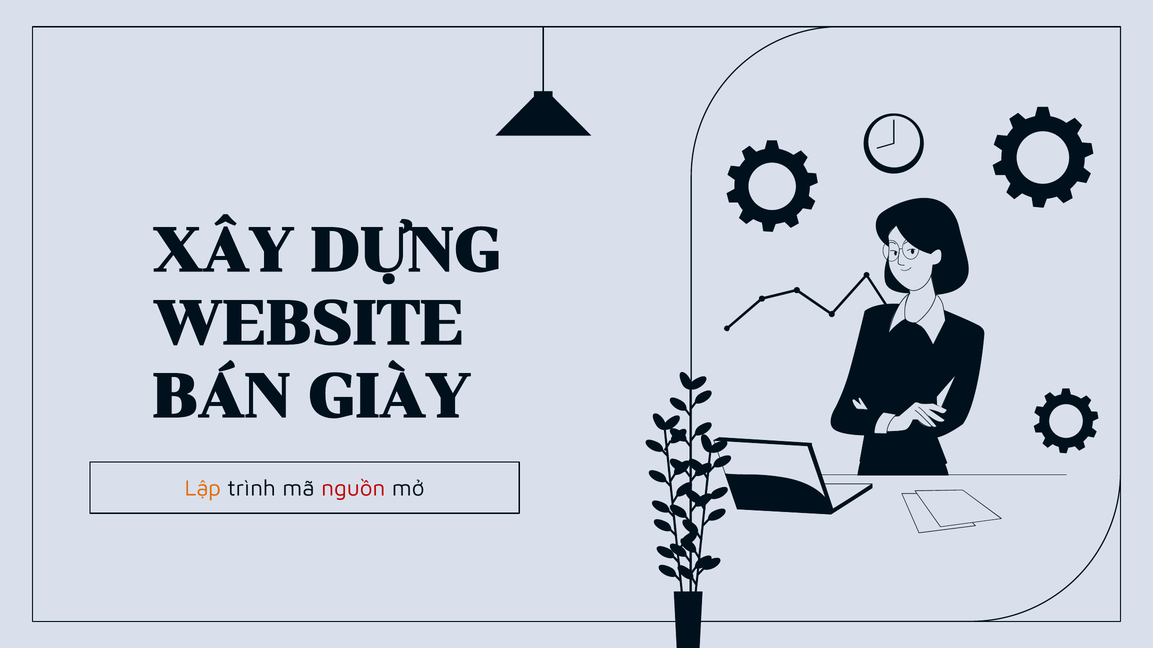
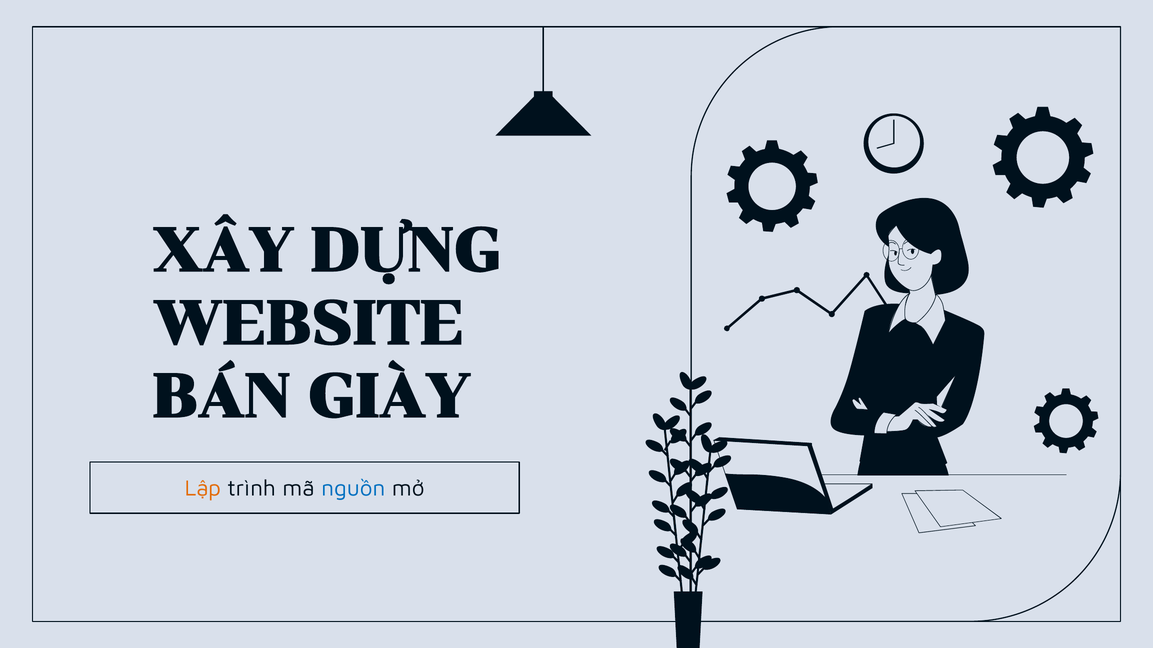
nguồn colour: red -> blue
